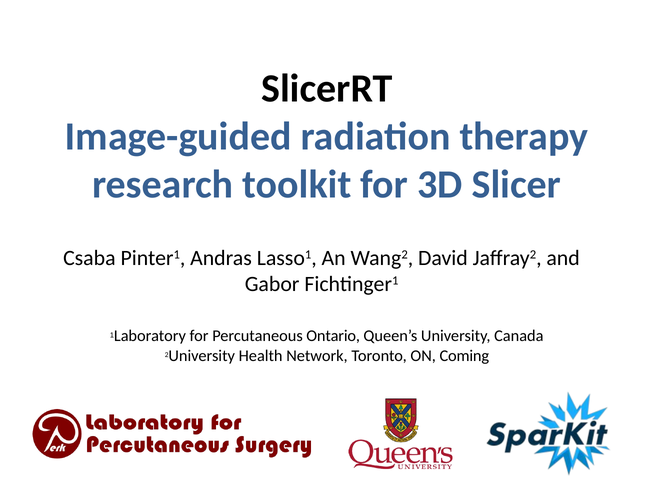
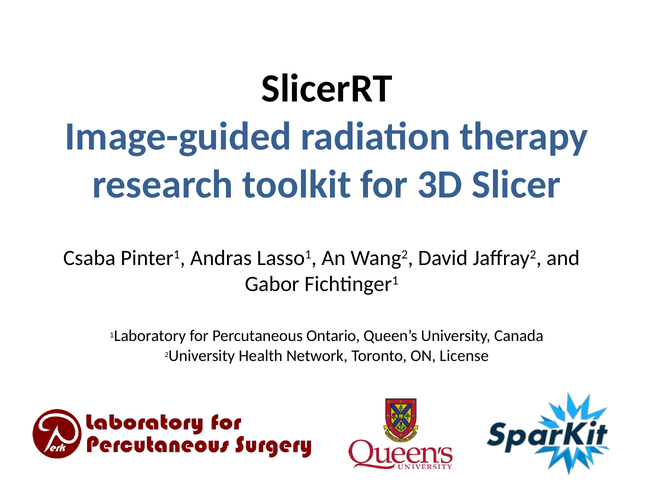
Coming: Coming -> License
